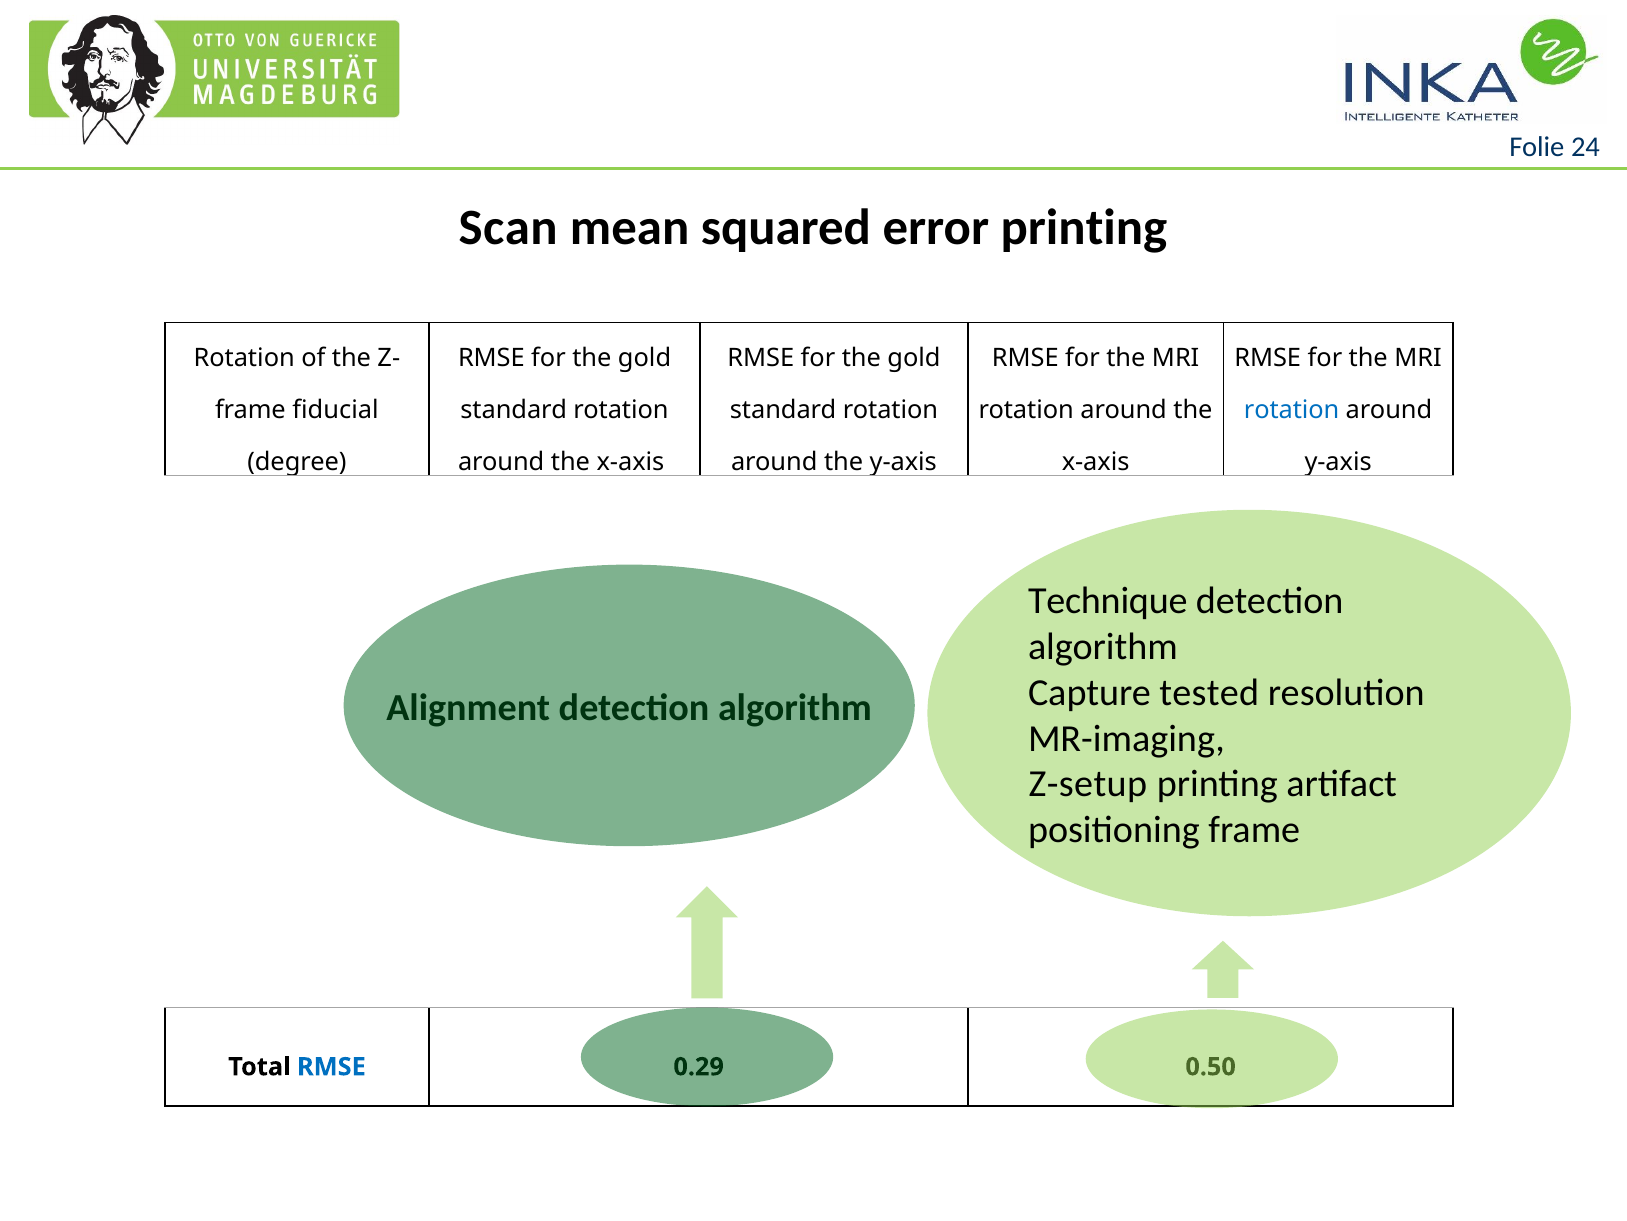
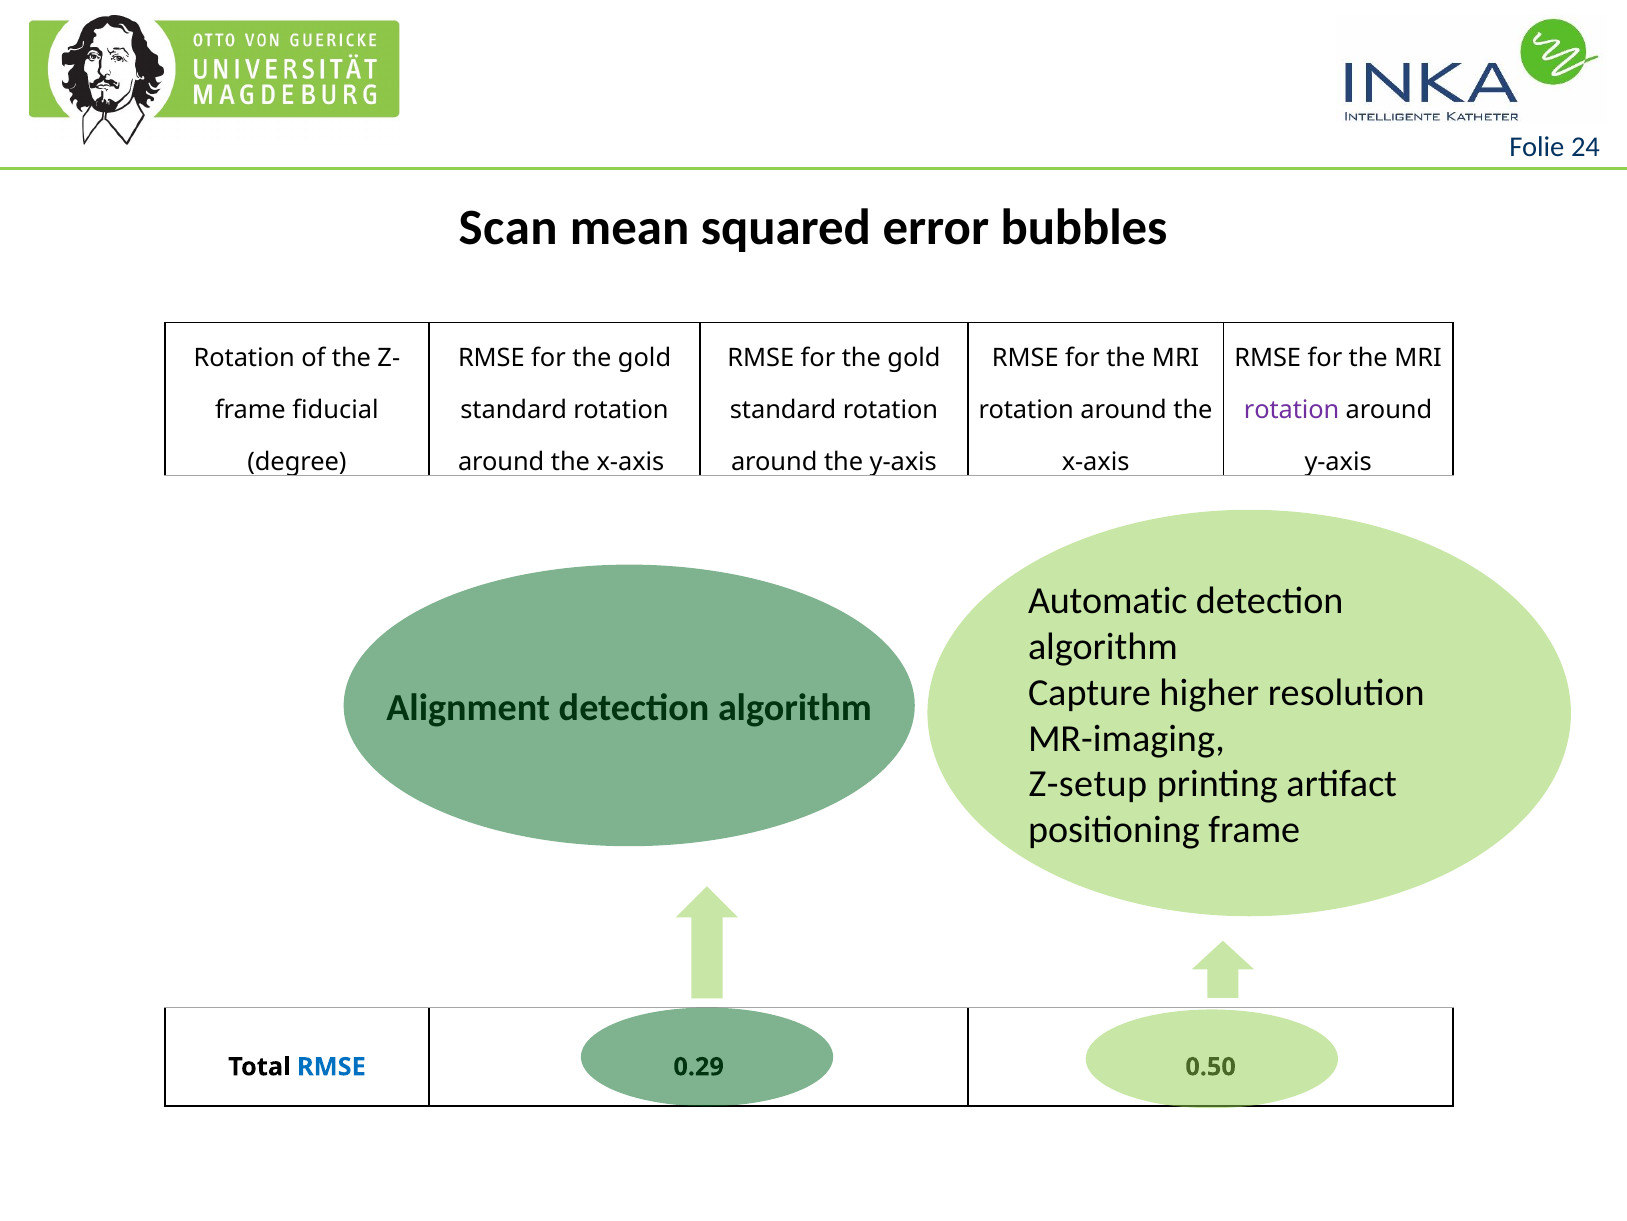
error printing: printing -> bubbles
rotation at (1292, 410) colour: blue -> purple
Technique: Technique -> Automatic
tested: tested -> higher
